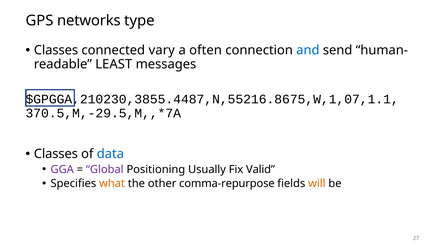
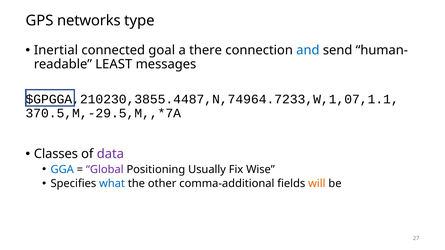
Classes at (56, 50): Classes -> Inertial
vary: vary -> goal
often: often -> there
$GPGGA,210230,3855.4487,N,55216.8675,W,1,07,1.1: $GPGGA,210230,3855.4487,N,55216.8675,W,1,07,1.1 -> $GPGGA,210230,3855.4487,N,74964.7233,W,1,07,1.1
data colour: blue -> purple
GGA colour: purple -> blue
Valid: Valid -> Wise
what colour: orange -> blue
comma-repurpose: comma-repurpose -> comma-additional
